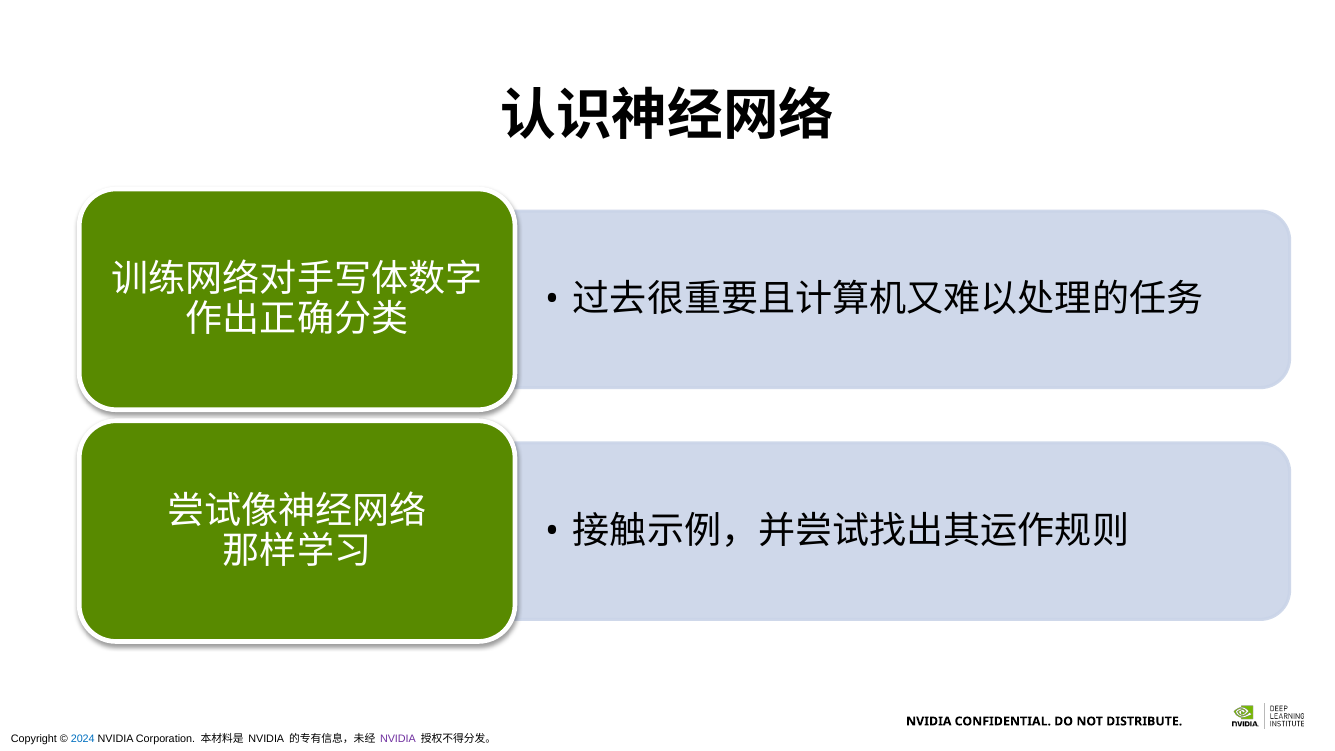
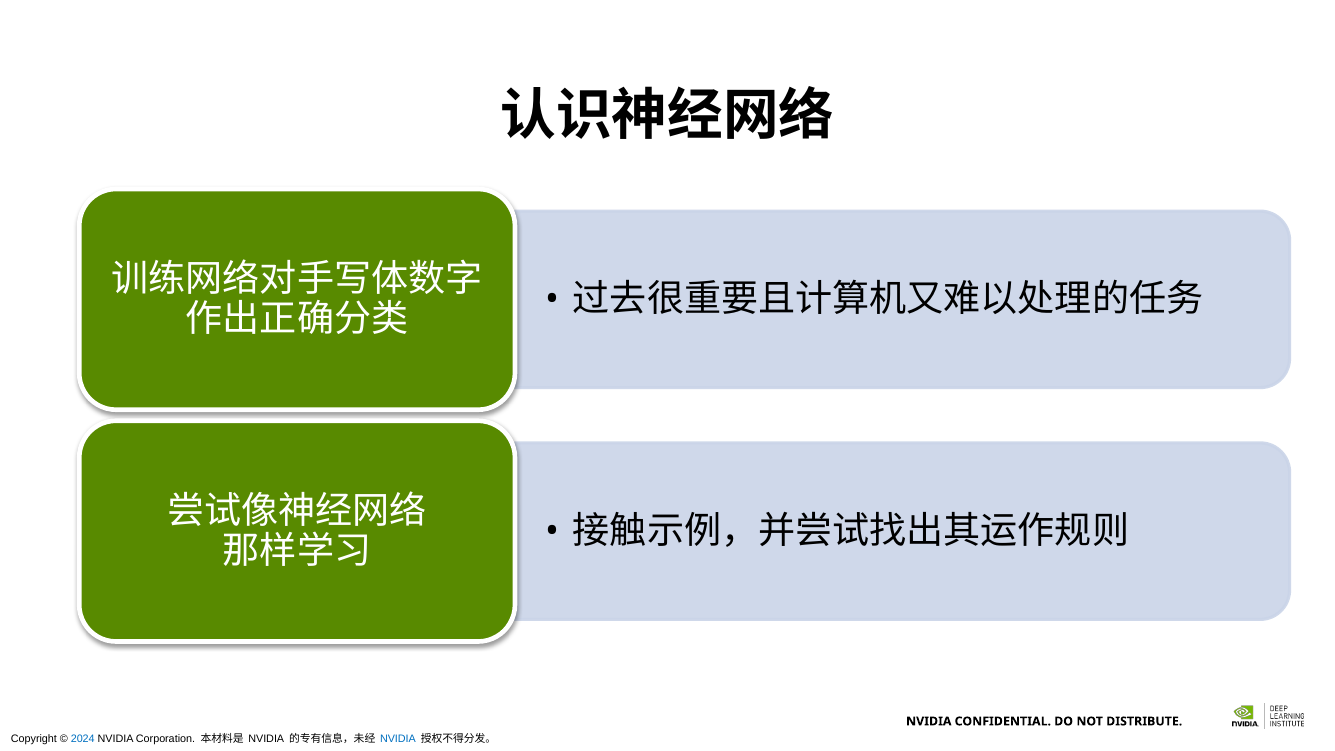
NVIDIA at (398, 739) colour: purple -> blue
